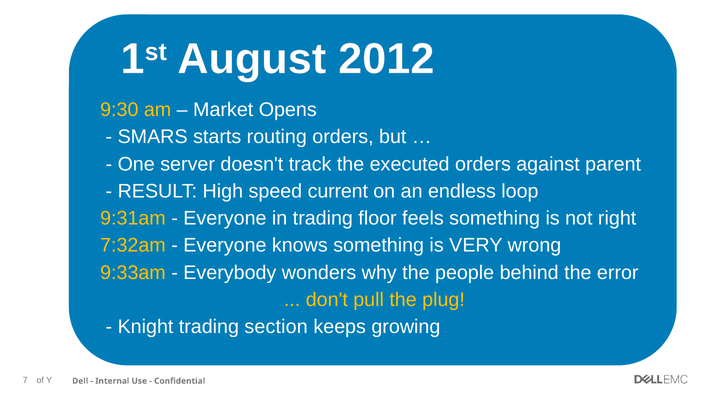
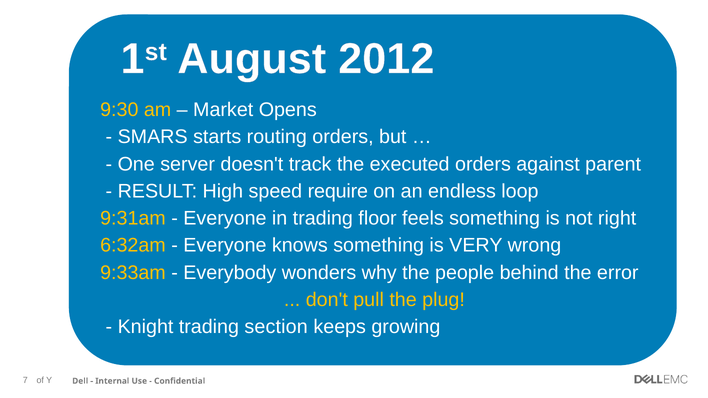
current: current -> require
7:32am: 7:32am -> 6:32am
